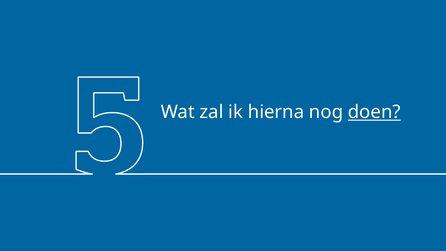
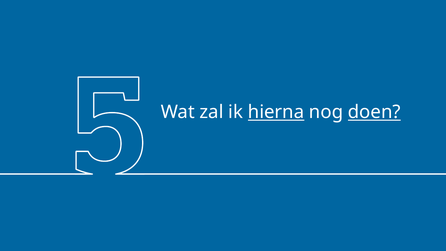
hierna underline: none -> present
